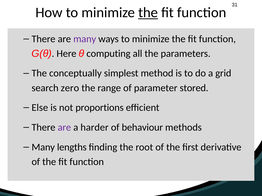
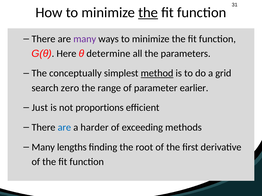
computing: computing -> determine
method underline: none -> present
stored: stored -> earlier
Else: Else -> Just
are at (64, 128) colour: purple -> blue
behaviour: behaviour -> exceeding
